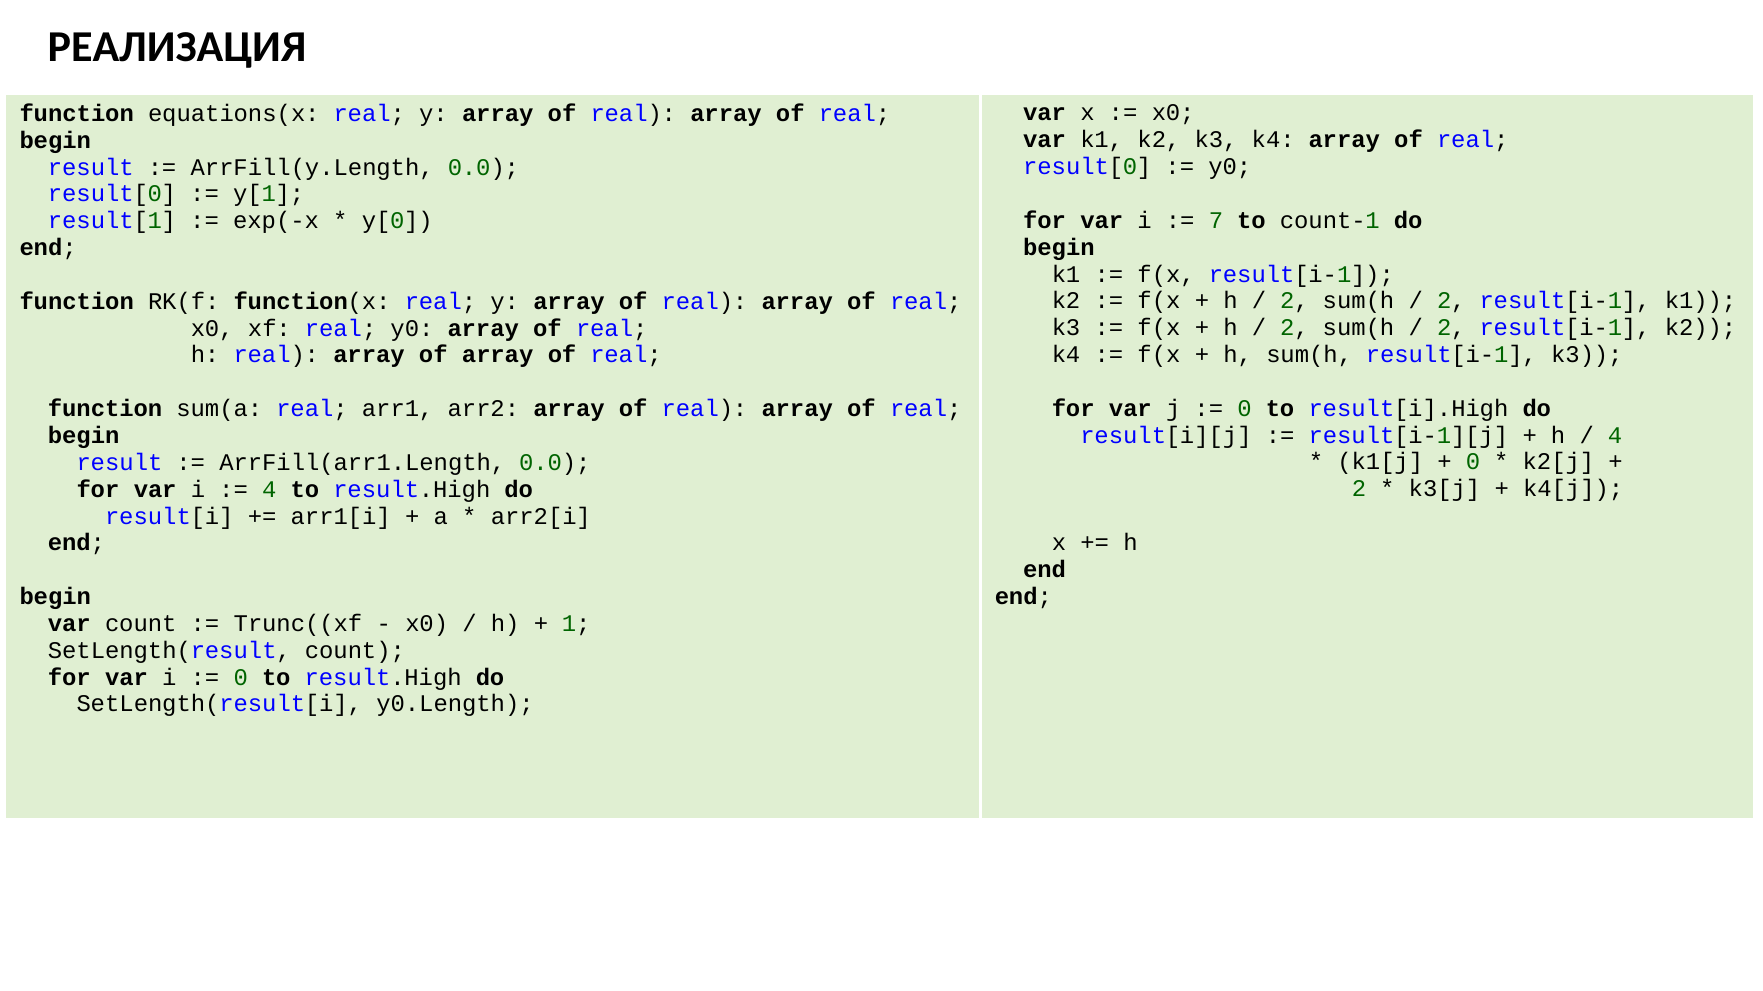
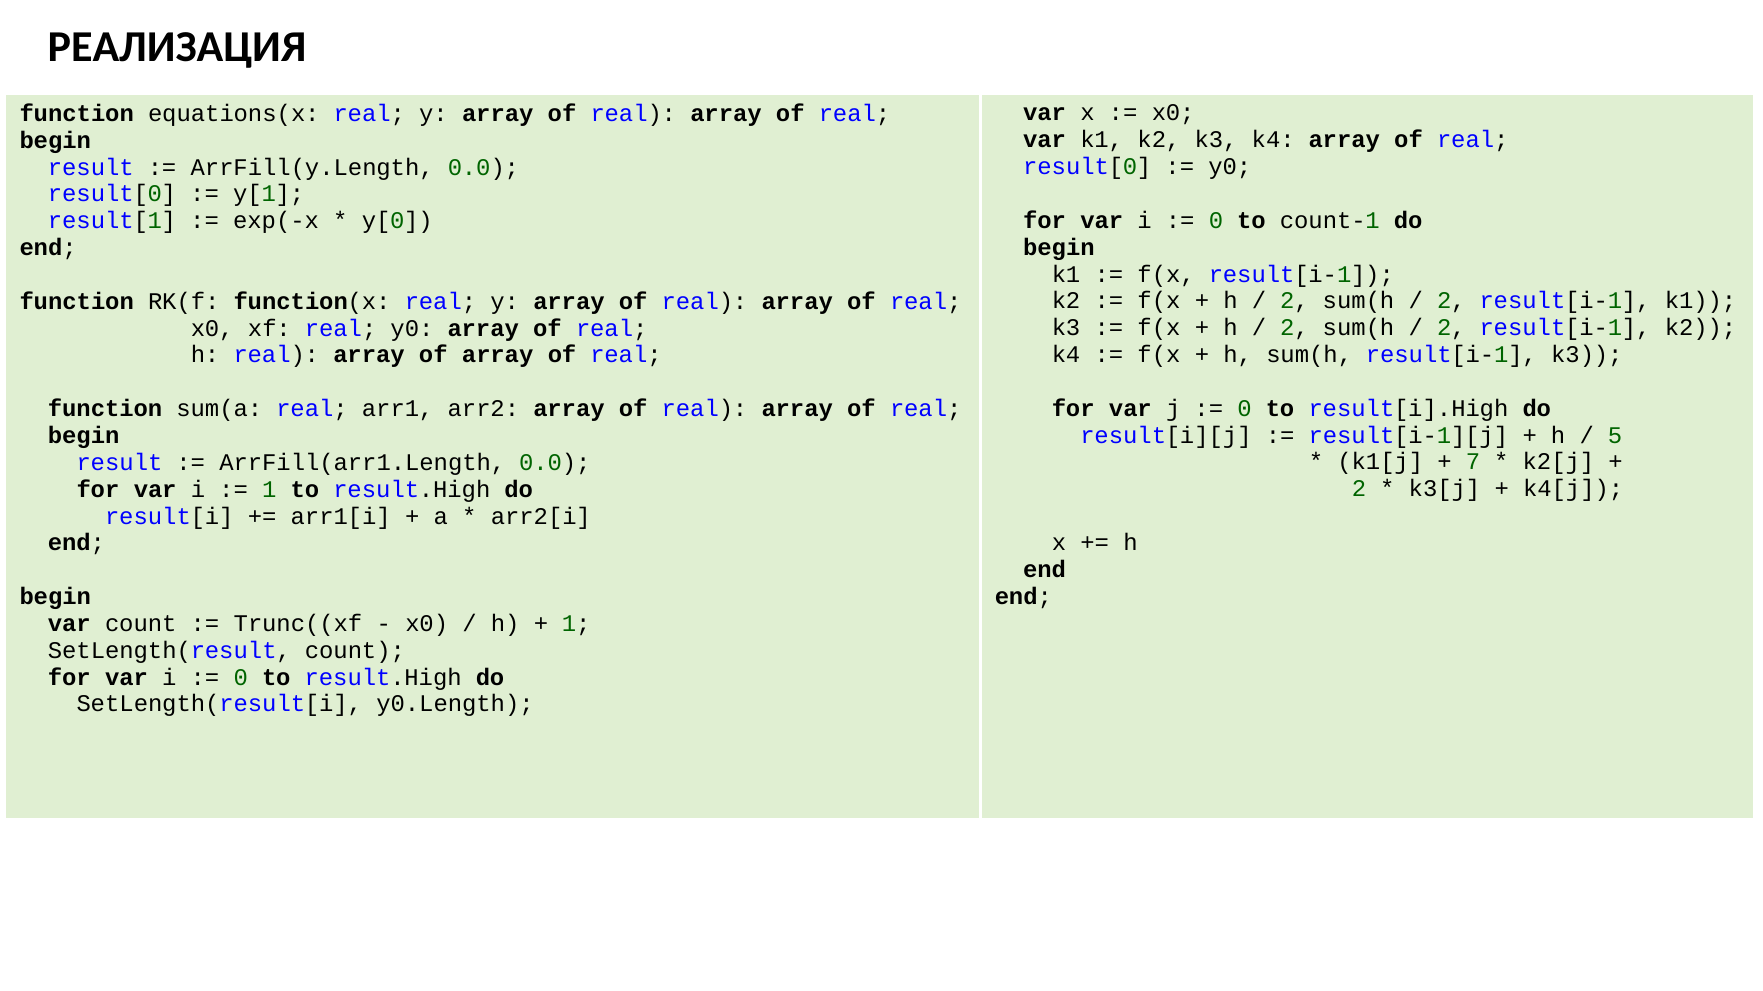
7 at (1216, 221): 7 -> 0
4 at (1615, 435): 4 -> 5
0 at (1473, 462): 0 -> 7
4 at (269, 490): 4 -> 1
